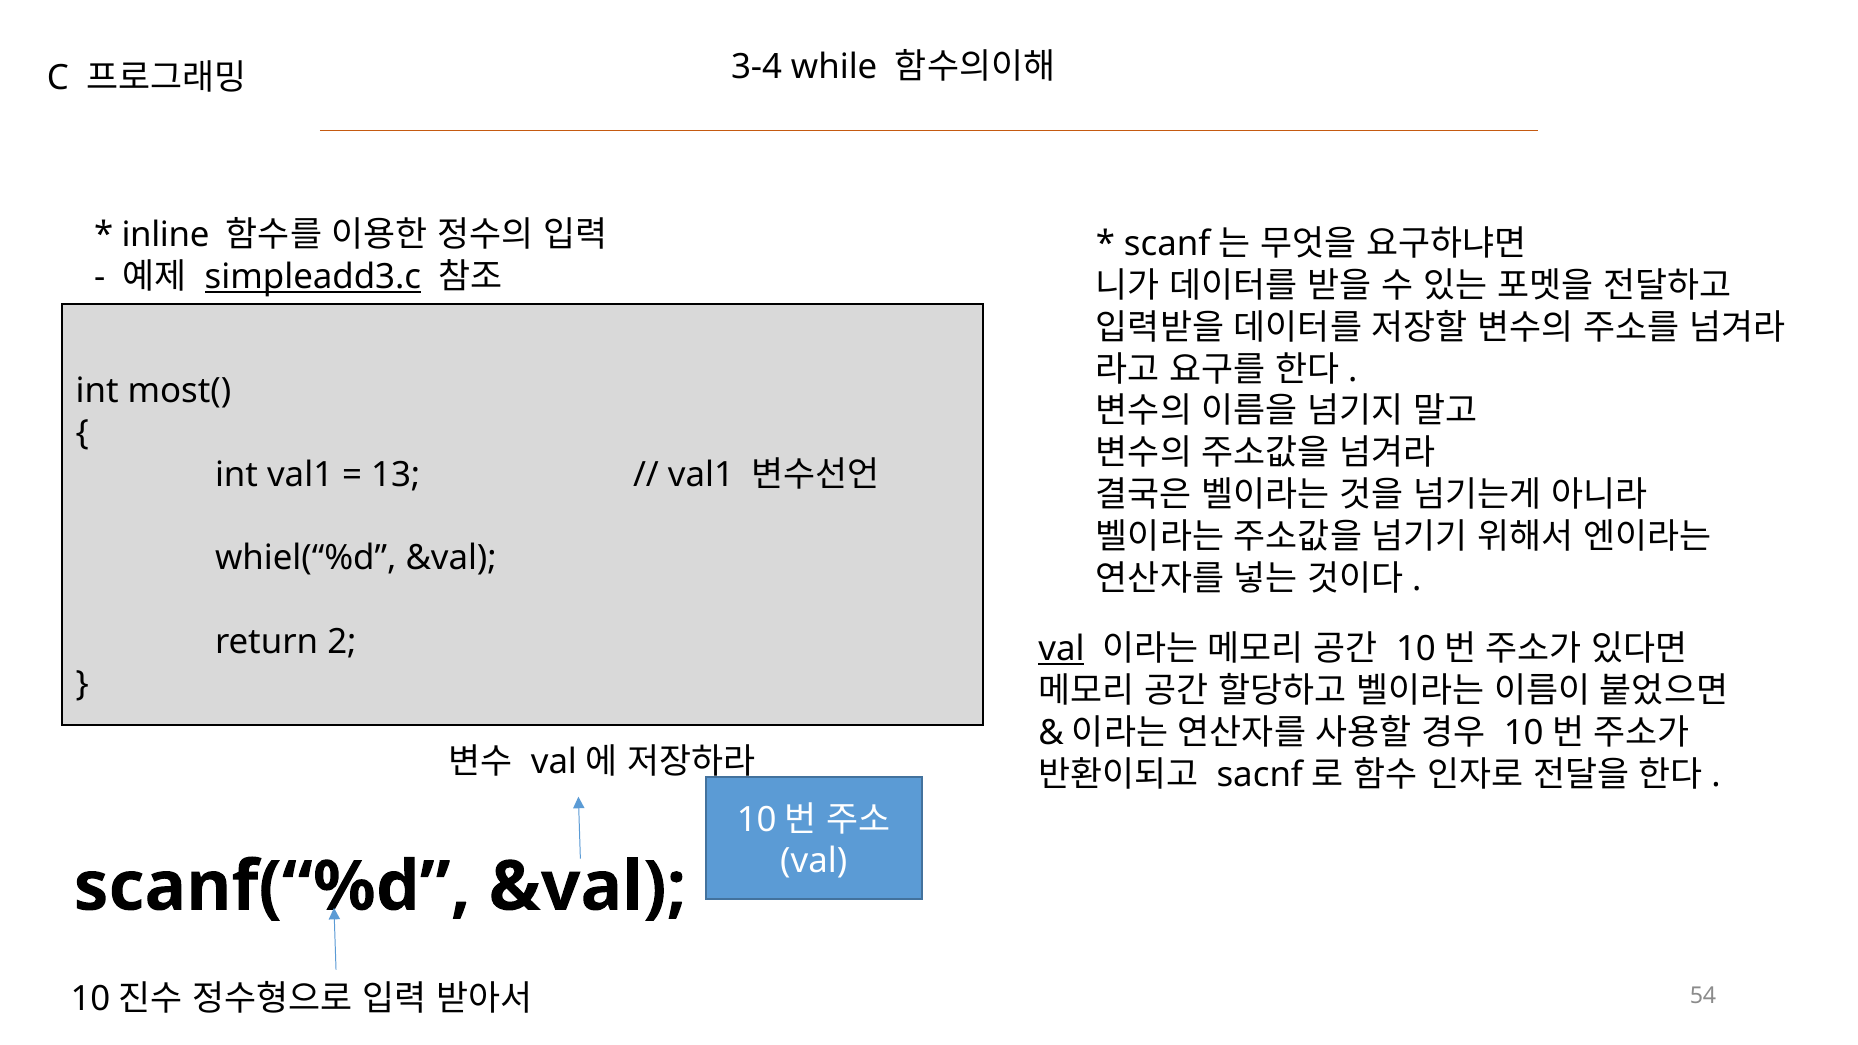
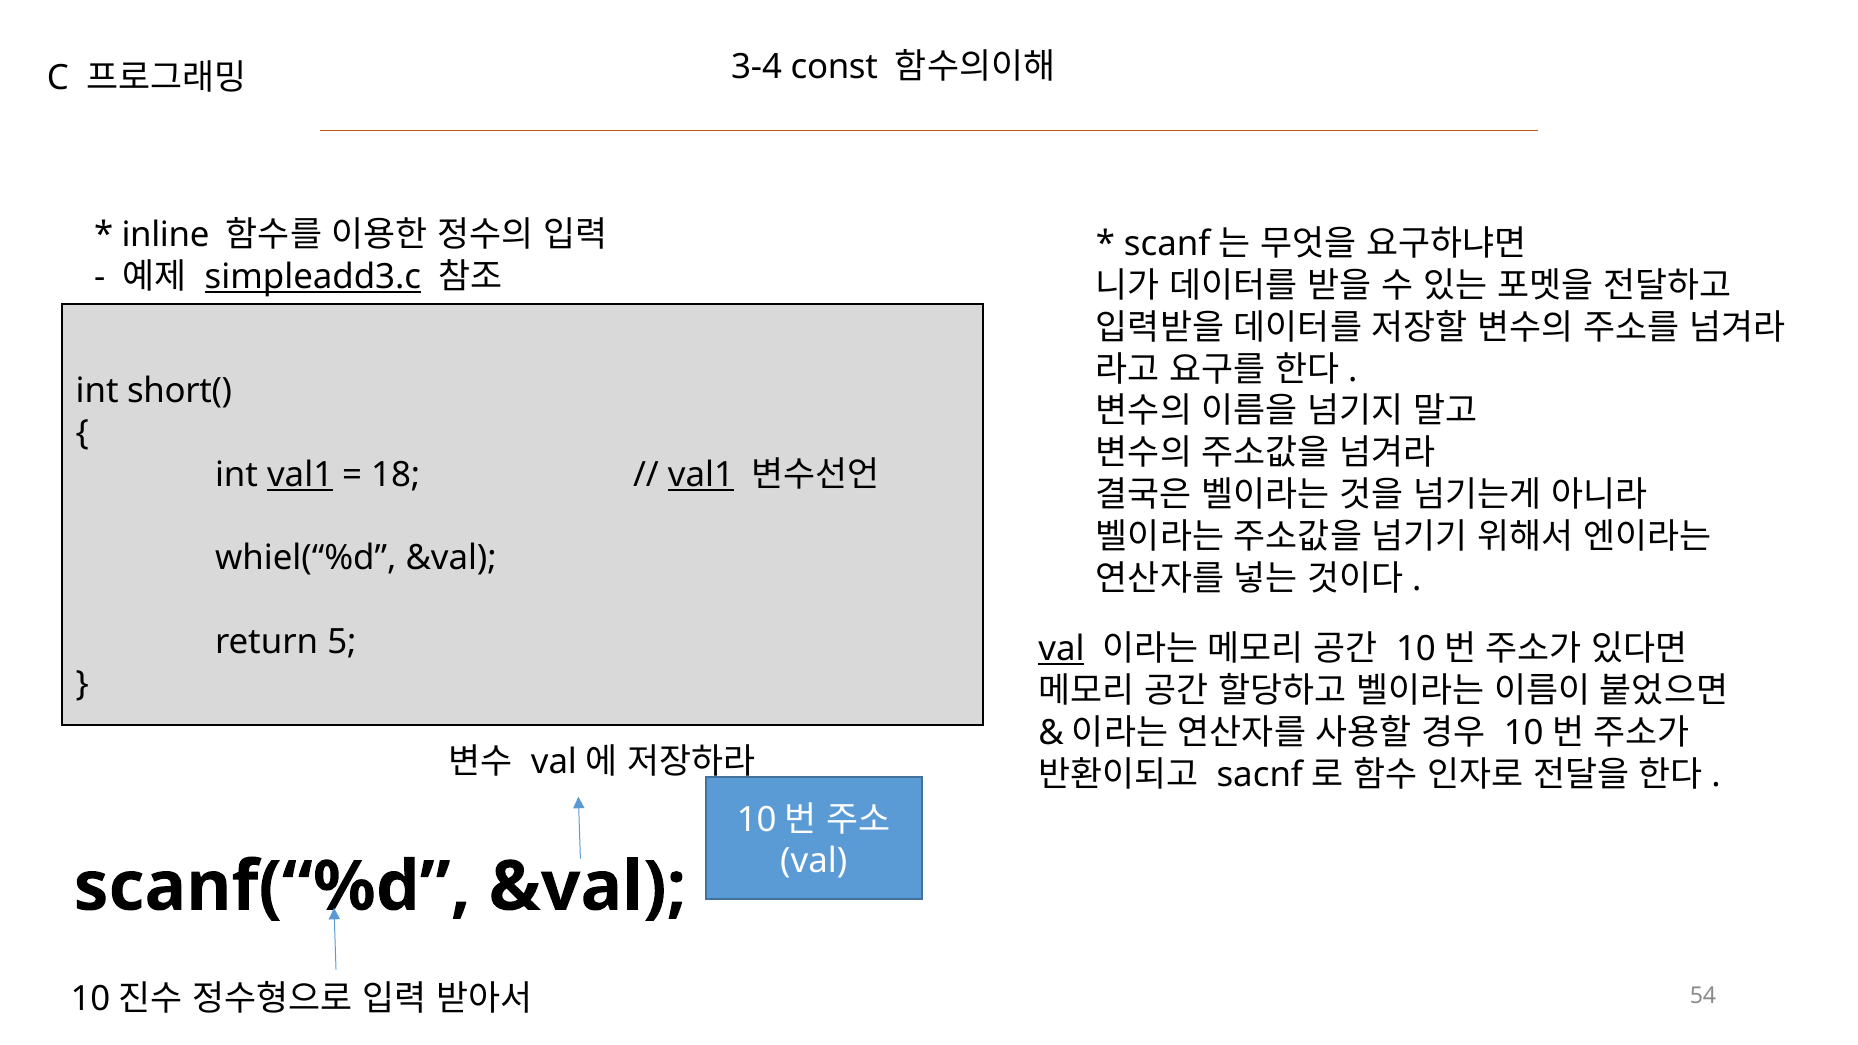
while: while -> const
most(: most( -> short(
val1 at (300, 475) underline: none -> present
13: 13 -> 18
val1 at (701, 475) underline: none -> present
2: 2 -> 5
